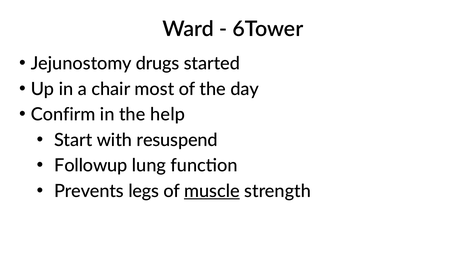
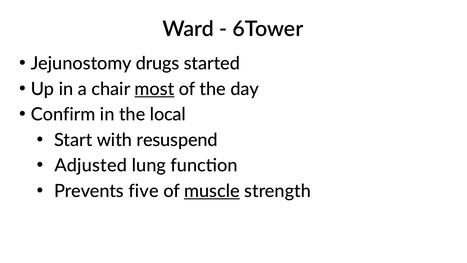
most underline: none -> present
help: help -> local
Followup: Followup -> Adjusted
legs: legs -> five
